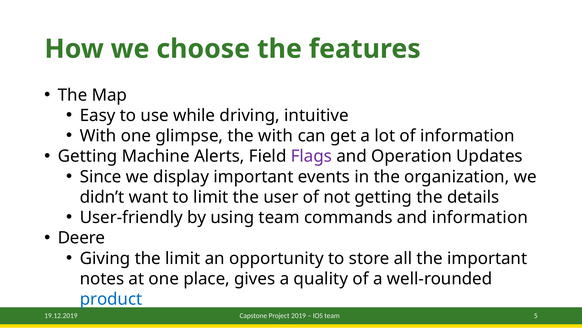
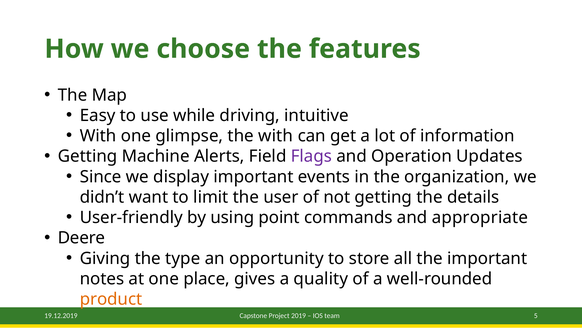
using team: team -> point
and information: information -> appropriate
the limit: limit -> type
product colour: blue -> orange
